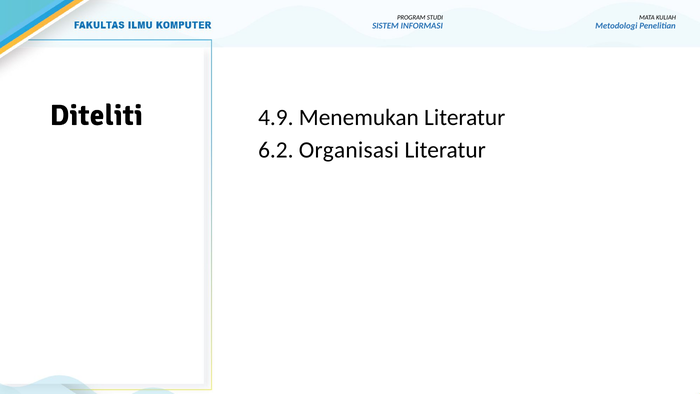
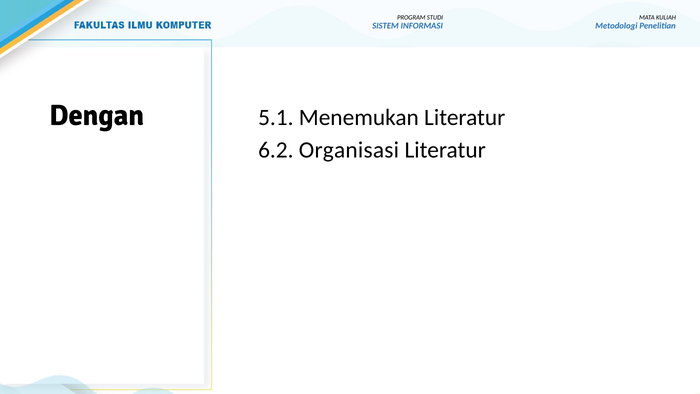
Diteliti: Diteliti -> Dengan
4.9: 4.9 -> 5.1
